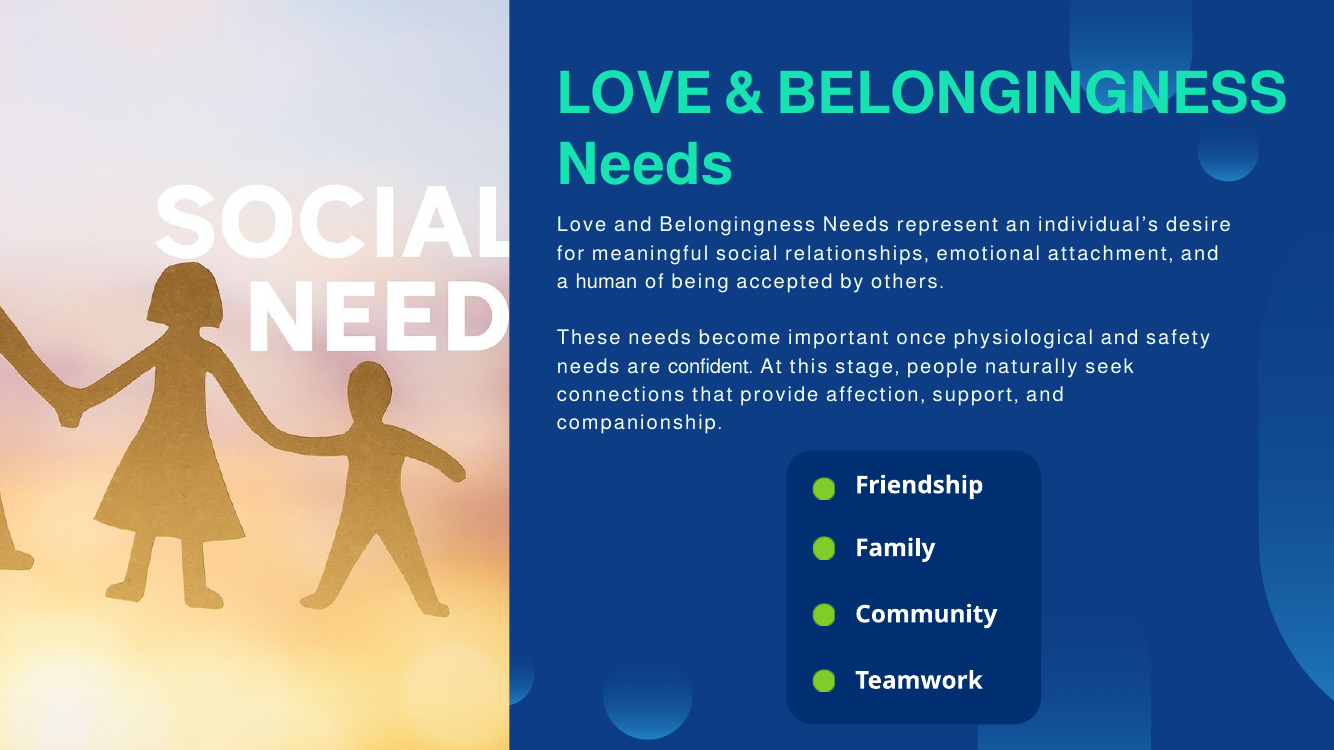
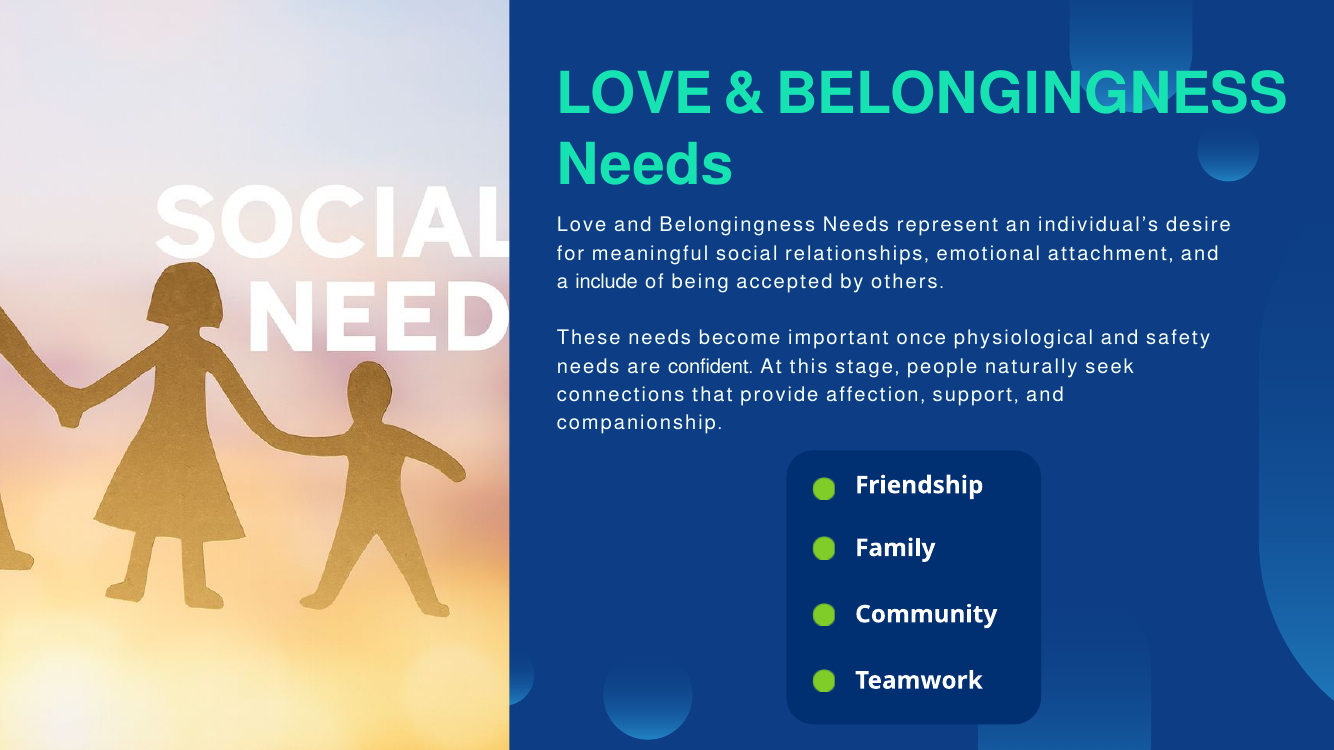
human: human -> include
